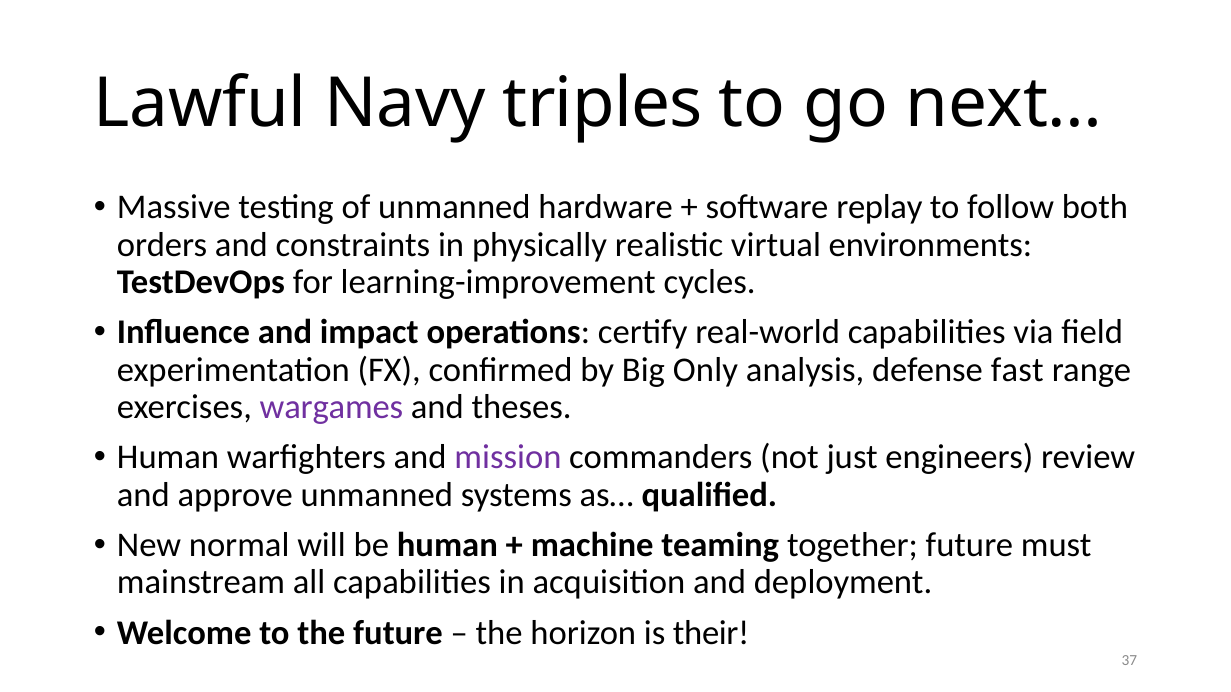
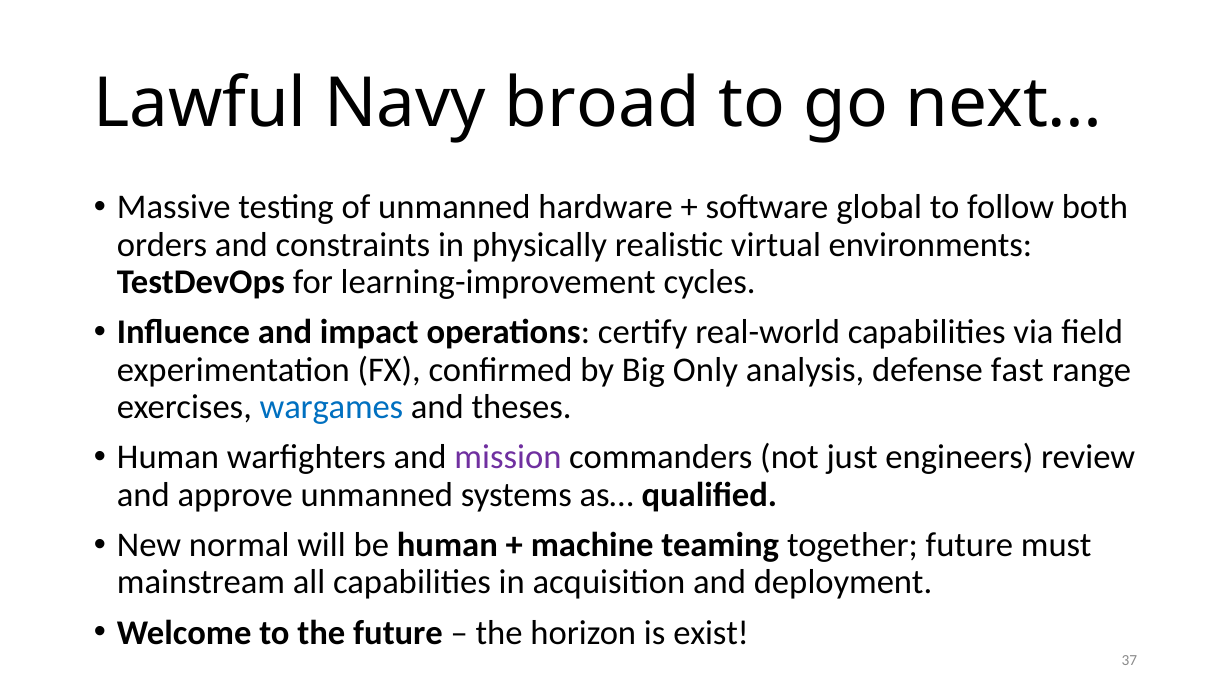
triples: triples -> broad
replay: replay -> global
wargames colour: purple -> blue
their: their -> exist
